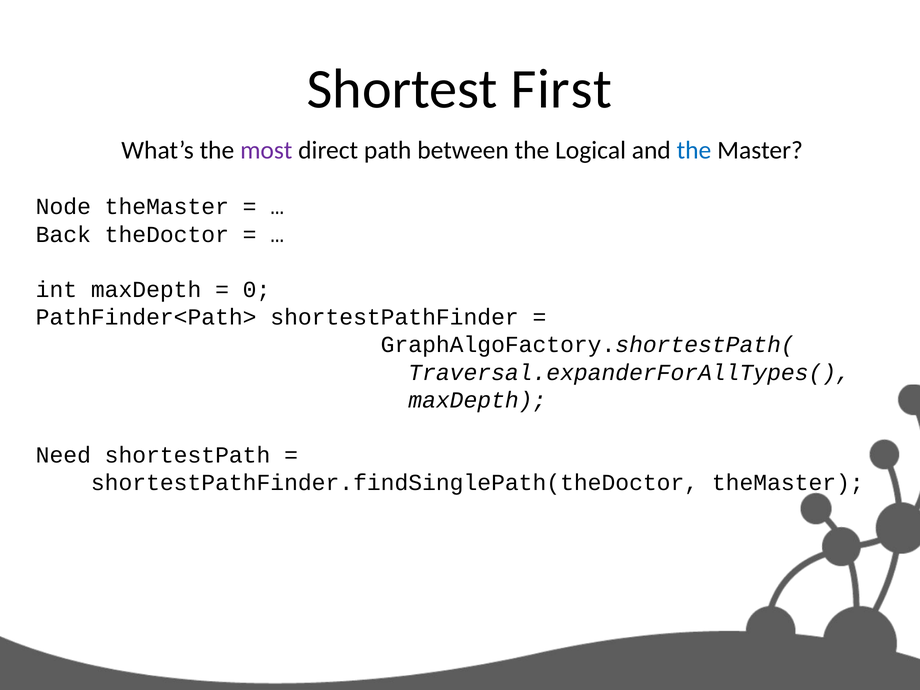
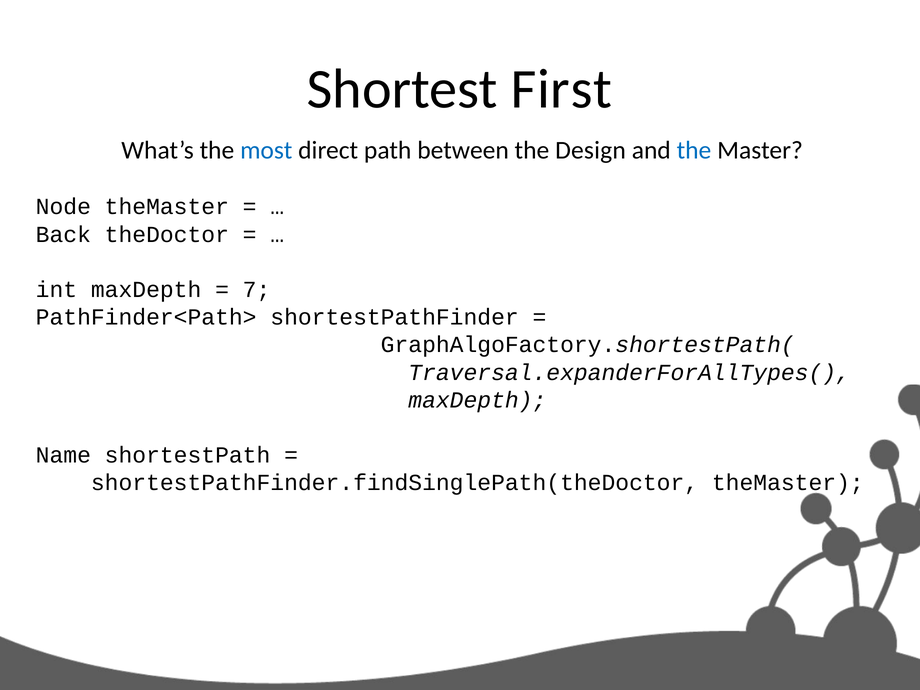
most colour: purple -> blue
Logical: Logical -> Design
0: 0 -> 7
Need: Need -> Name
